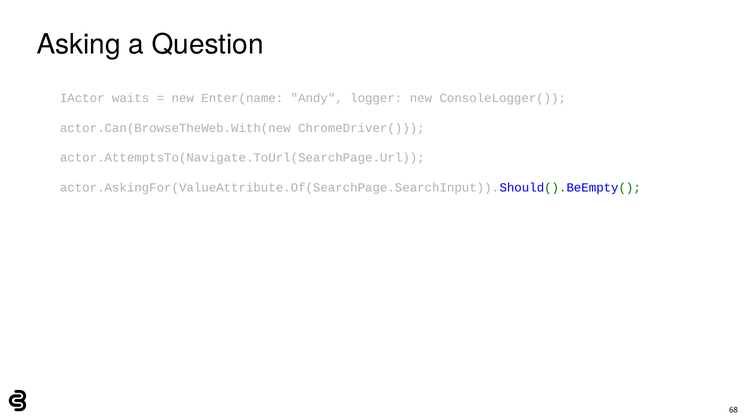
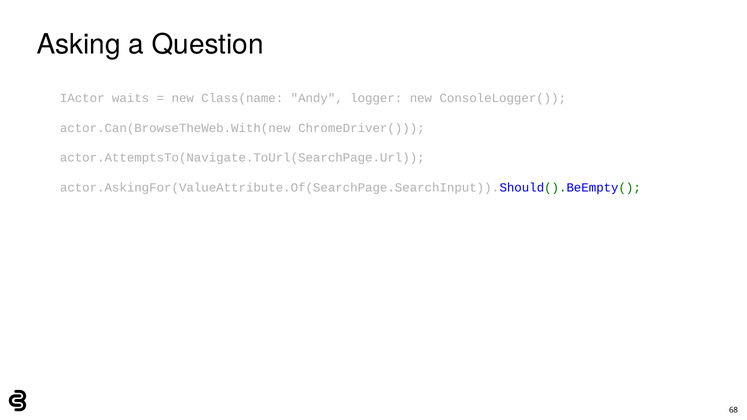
Enter(name: Enter(name -> Class(name
